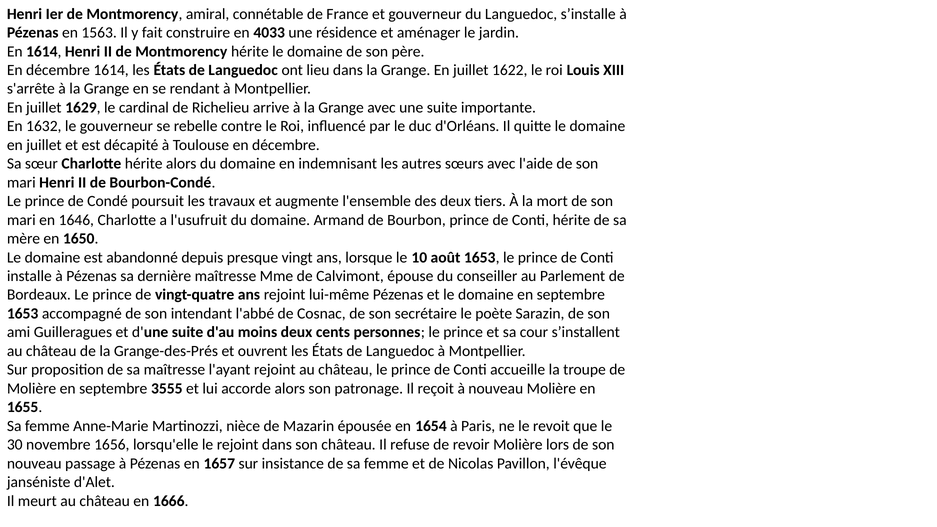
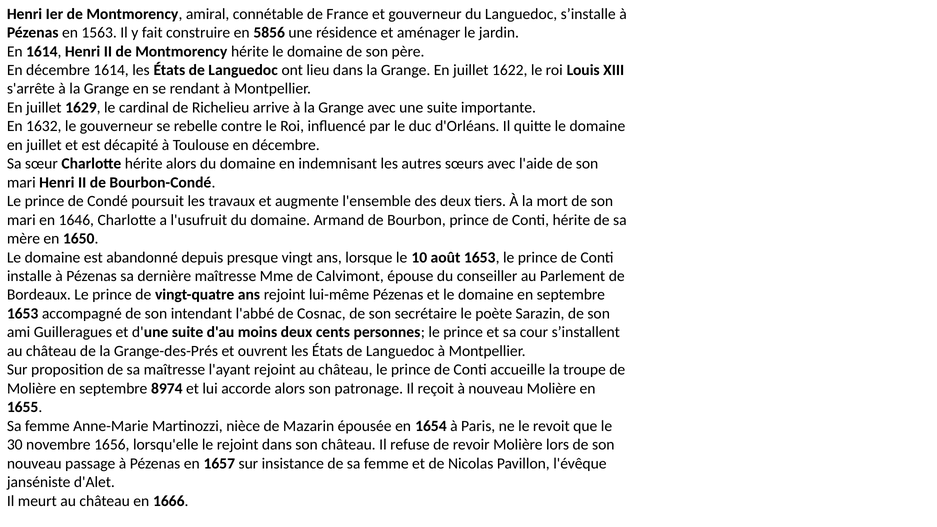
4033: 4033 -> 5856
3555: 3555 -> 8974
